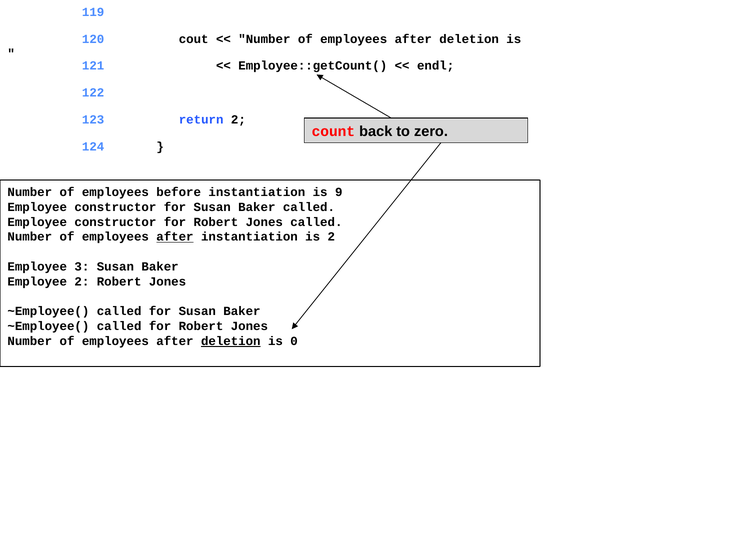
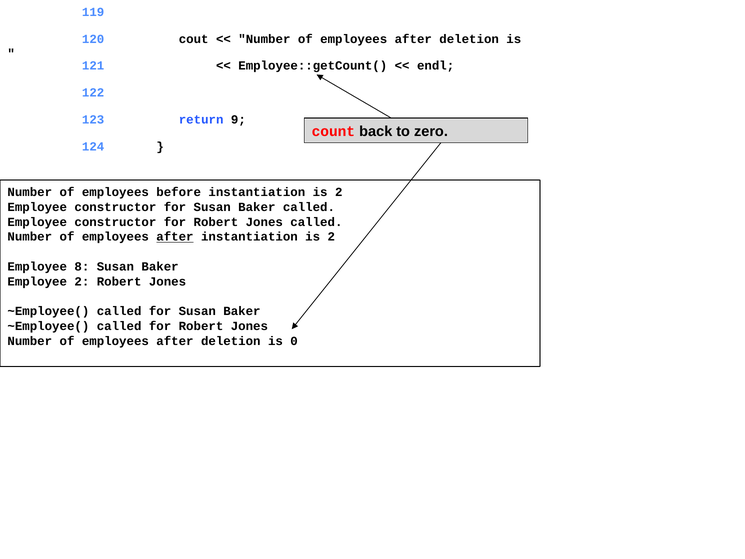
return 2: 2 -> 9
before instantiation is 9: 9 -> 2
3: 3 -> 8
deletion at (231, 341) underline: present -> none
